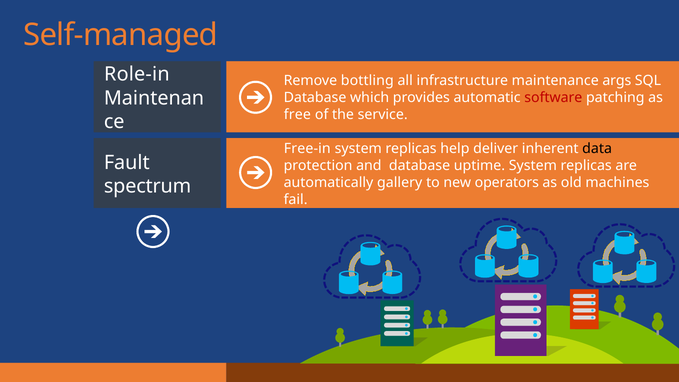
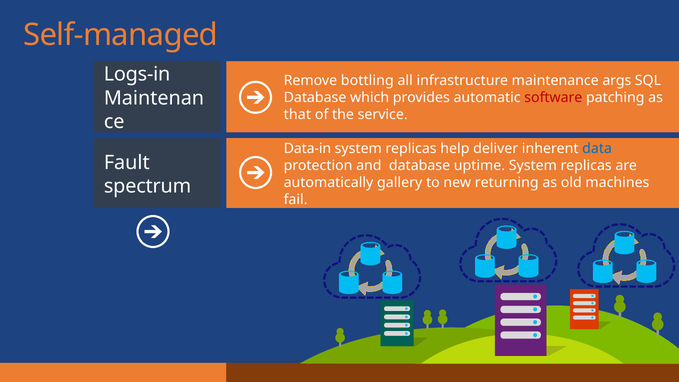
Role-in: Role-in -> Logs-in
free: free -> that
Free-in: Free-in -> Data-in
data colour: black -> blue
operators: operators -> returning
